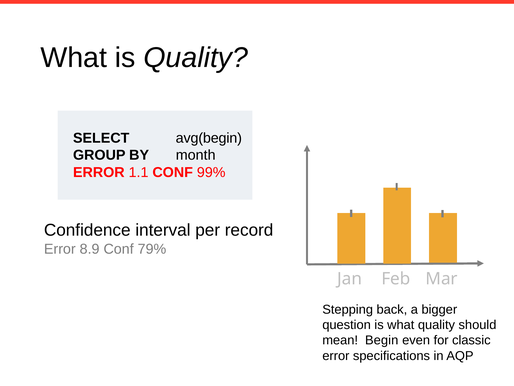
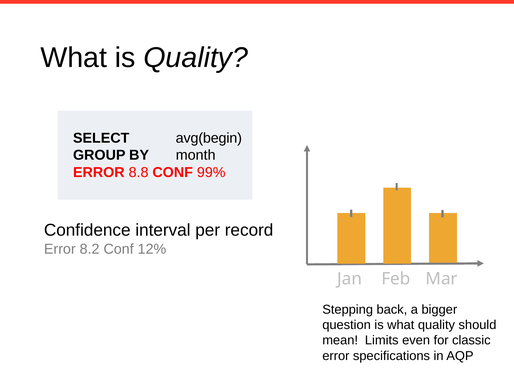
1.1: 1.1 -> 8.8
8.9: 8.9 -> 8.2
79%: 79% -> 12%
Begin: Begin -> Limits
